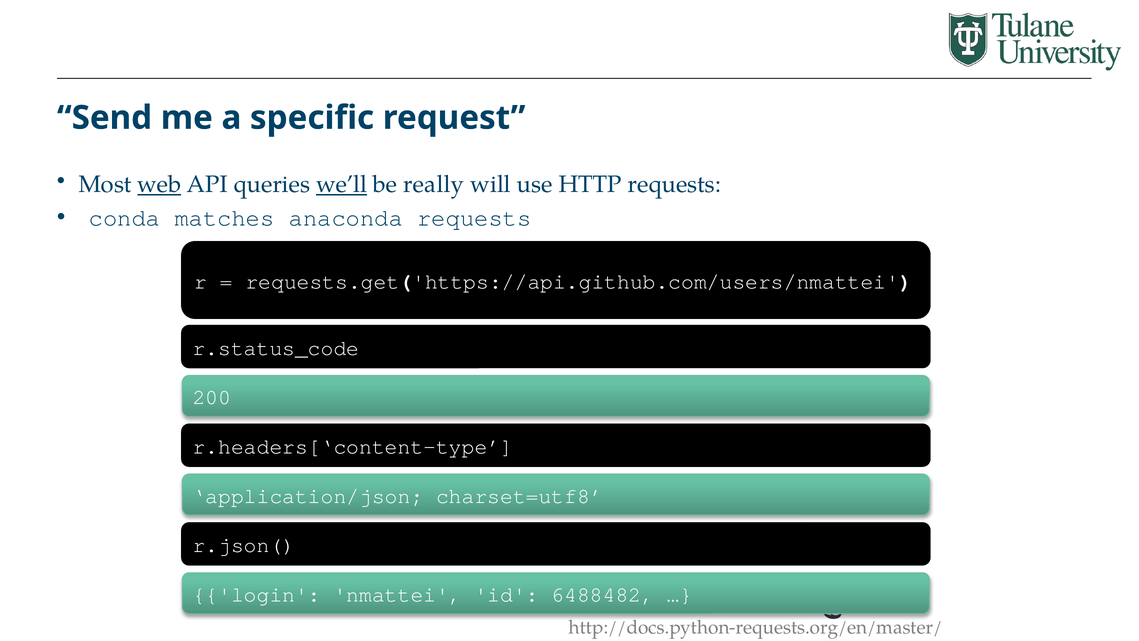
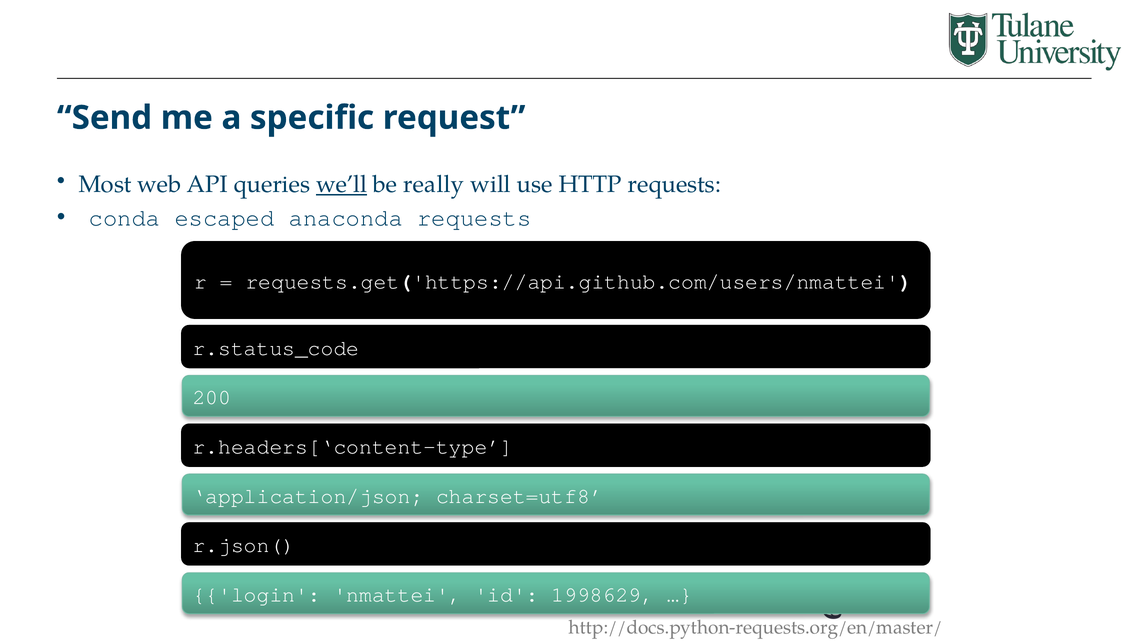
web underline: present -> none
matches: matches -> escaped
6488482: 6488482 -> 1998629
